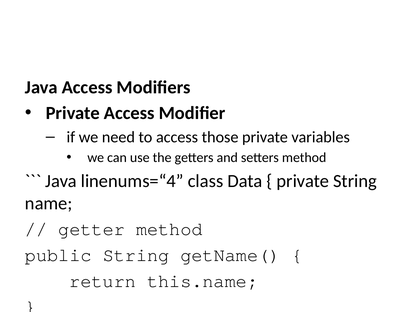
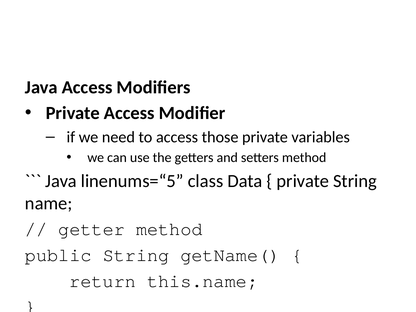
linenums=“4: linenums=“4 -> linenums=“5
